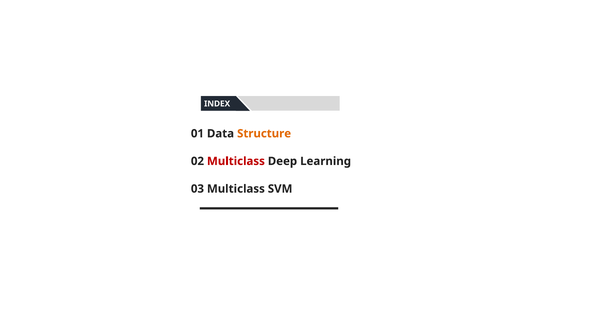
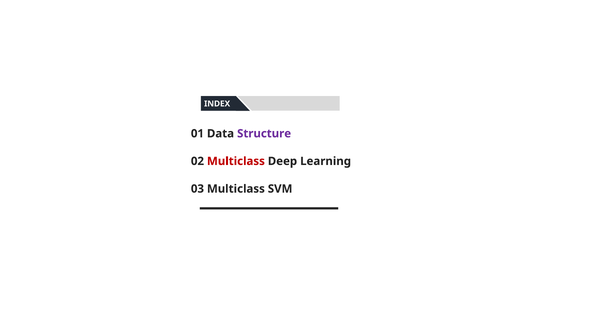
Structure colour: orange -> purple
